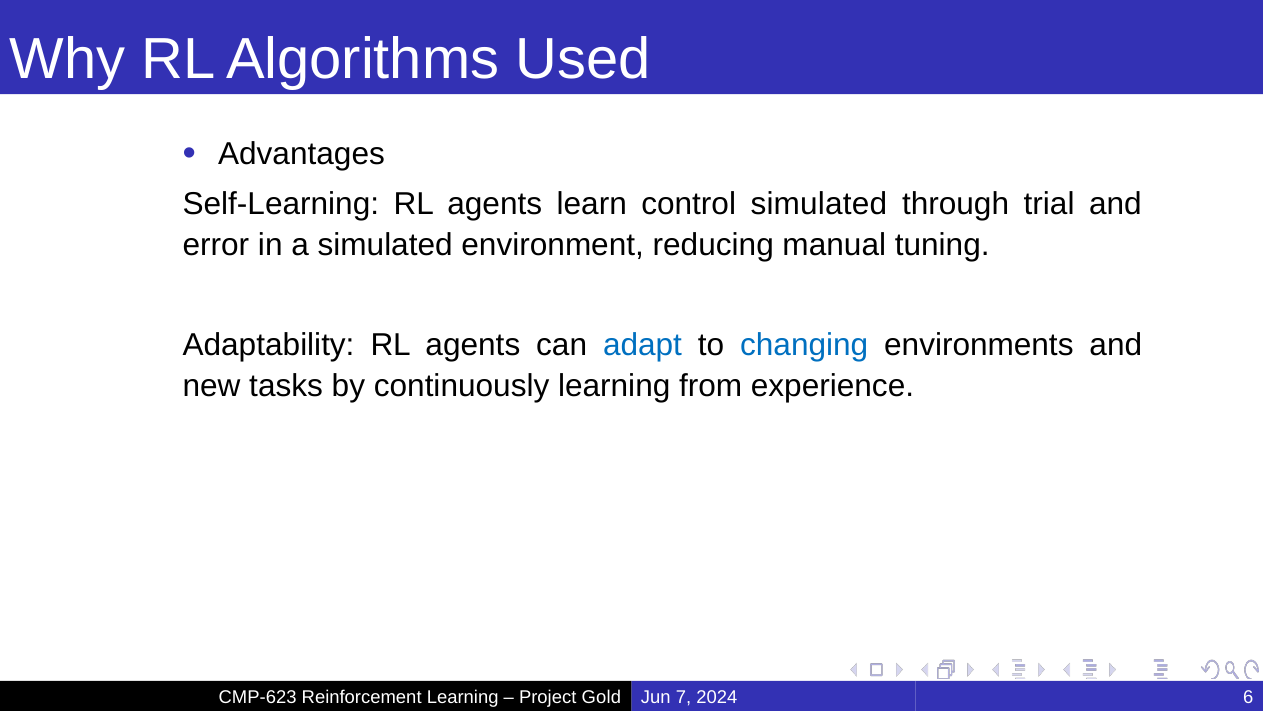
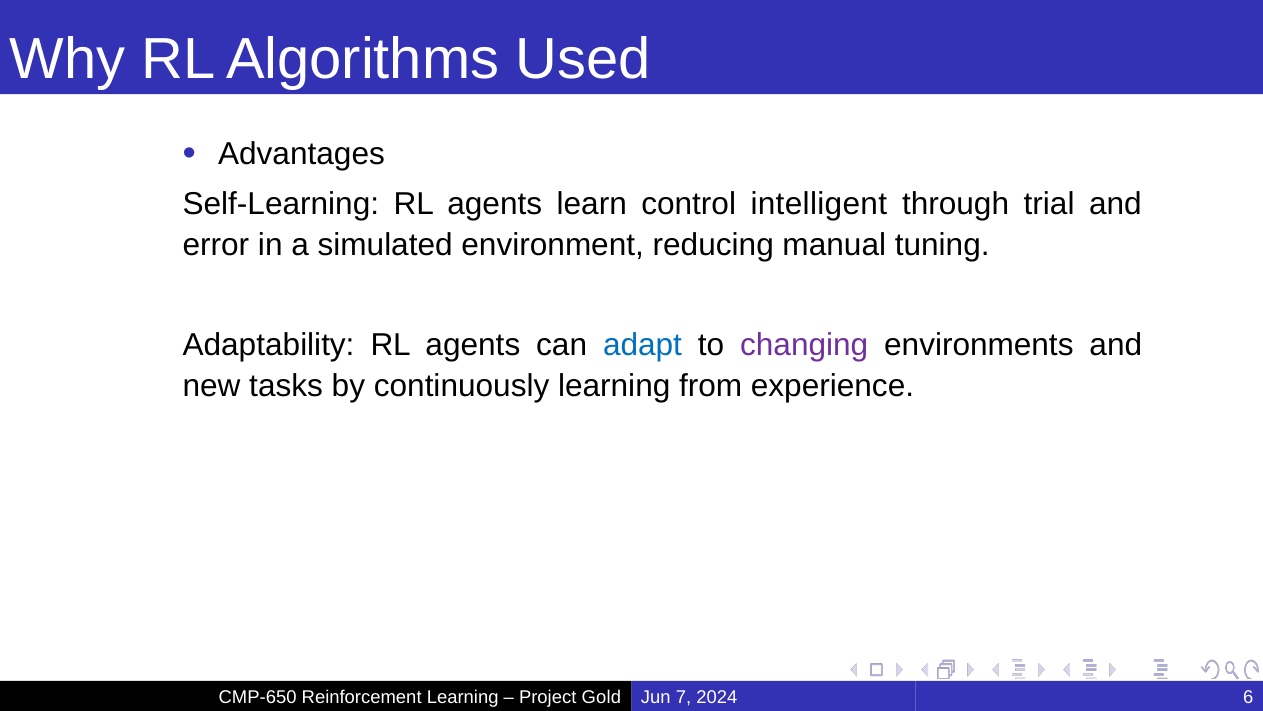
control simulated: simulated -> intelligent
changing colour: blue -> purple
CMP-623: CMP-623 -> CMP-650
